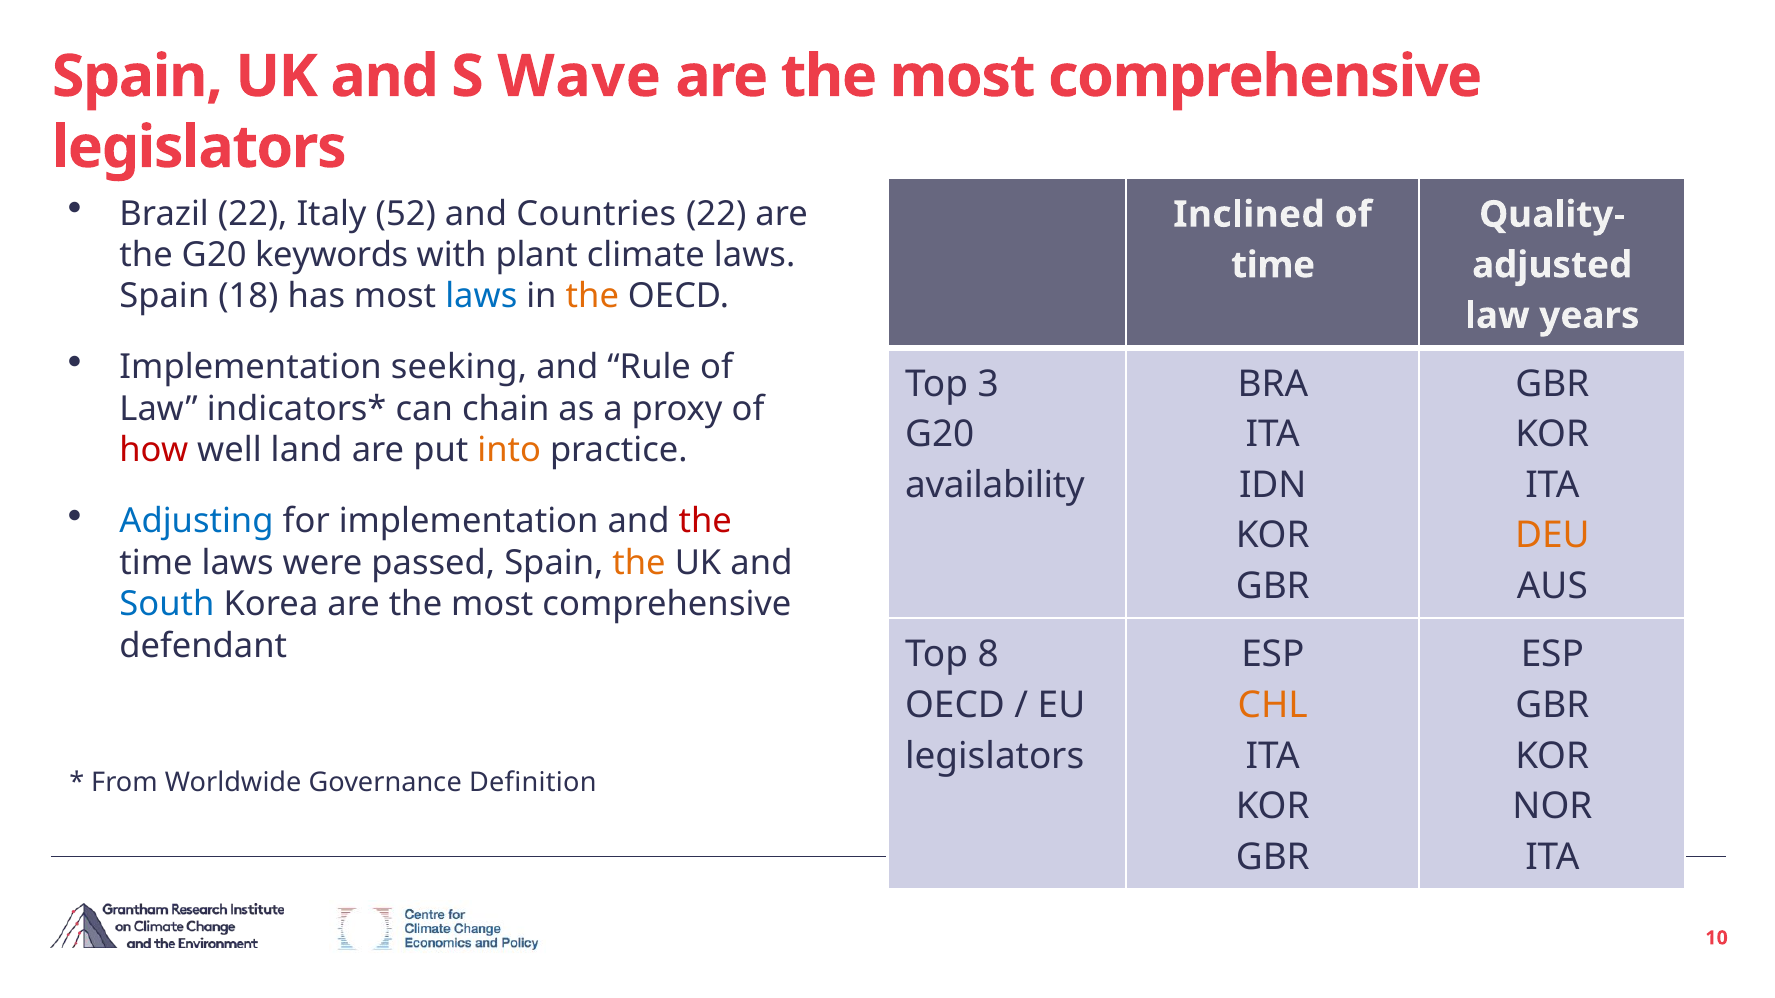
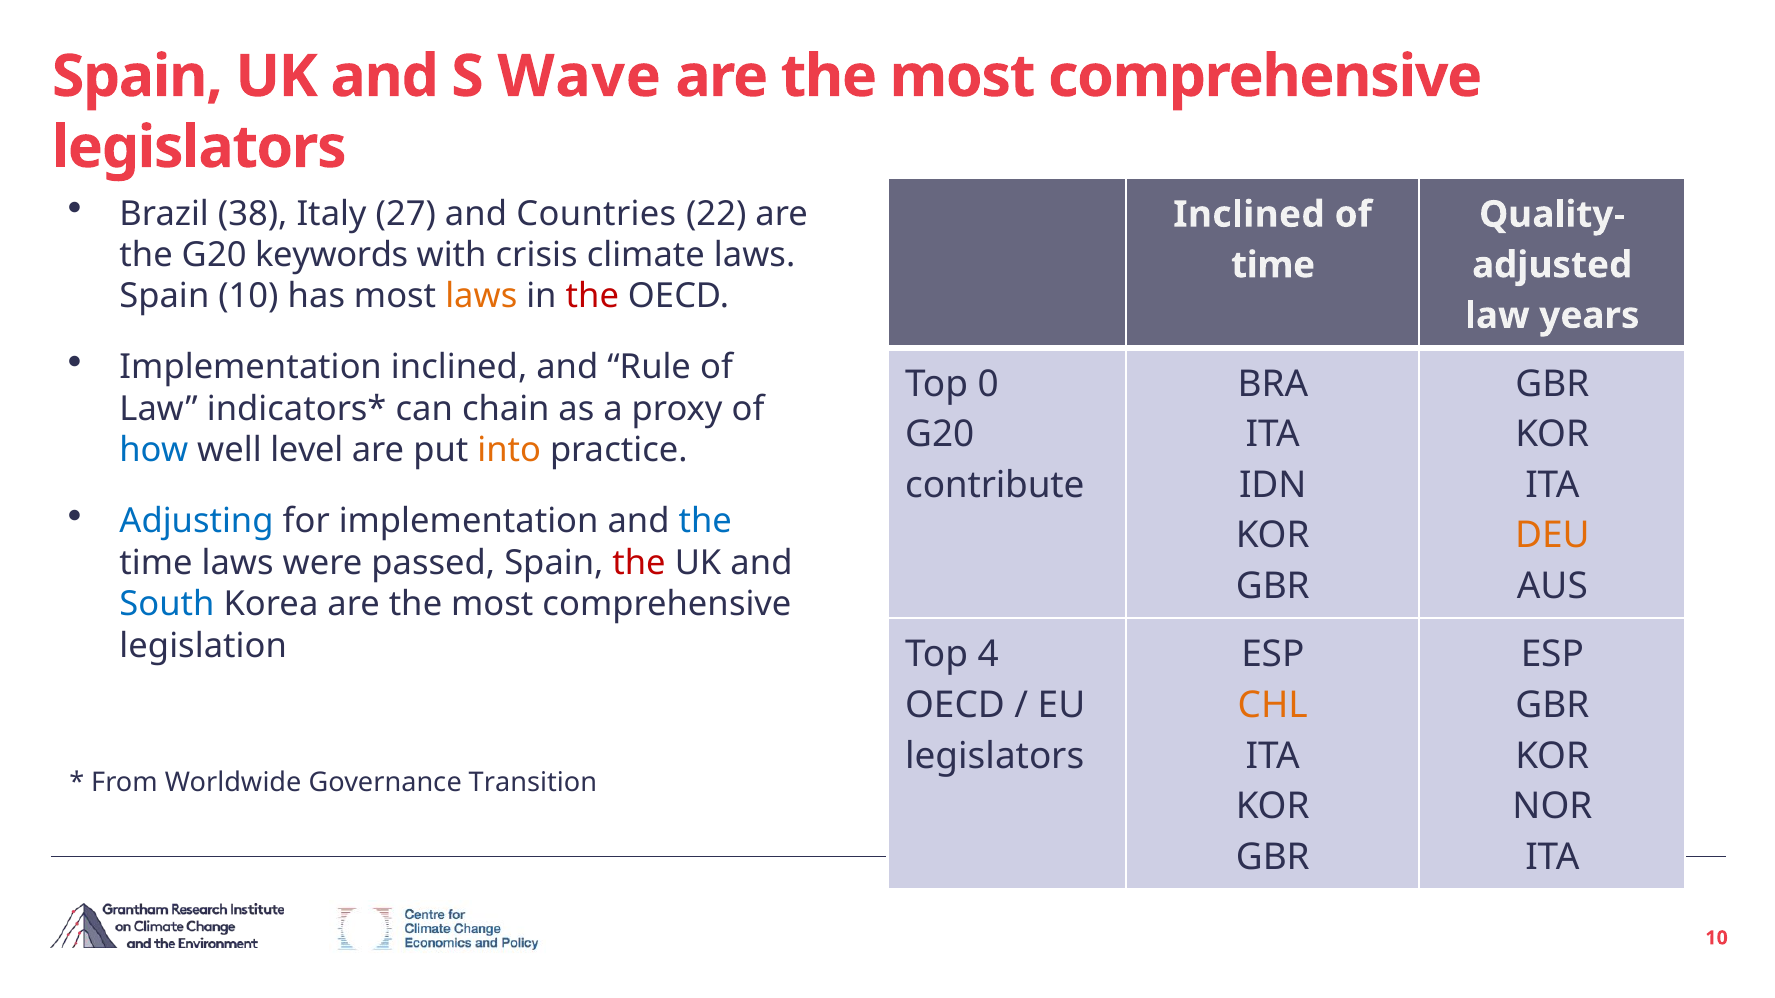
Brazil 22: 22 -> 38
52: 52 -> 27
plant: plant -> crisis
Spain 18: 18 -> 10
laws at (481, 297) colour: blue -> orange
the at (592, 297) colour: orange -> red
Implementation seeking: seeking -> inclined
3: 3 -> 0
how colour: red -> blue
land: land -> level
availability: availability -> contribute
the at (705, 522) colour: red -> blue
the at (639, 563) colour: orange -> red
defendant: defendant -> legislation
8: 8 -> 4
Definition: Definition -> Transition
